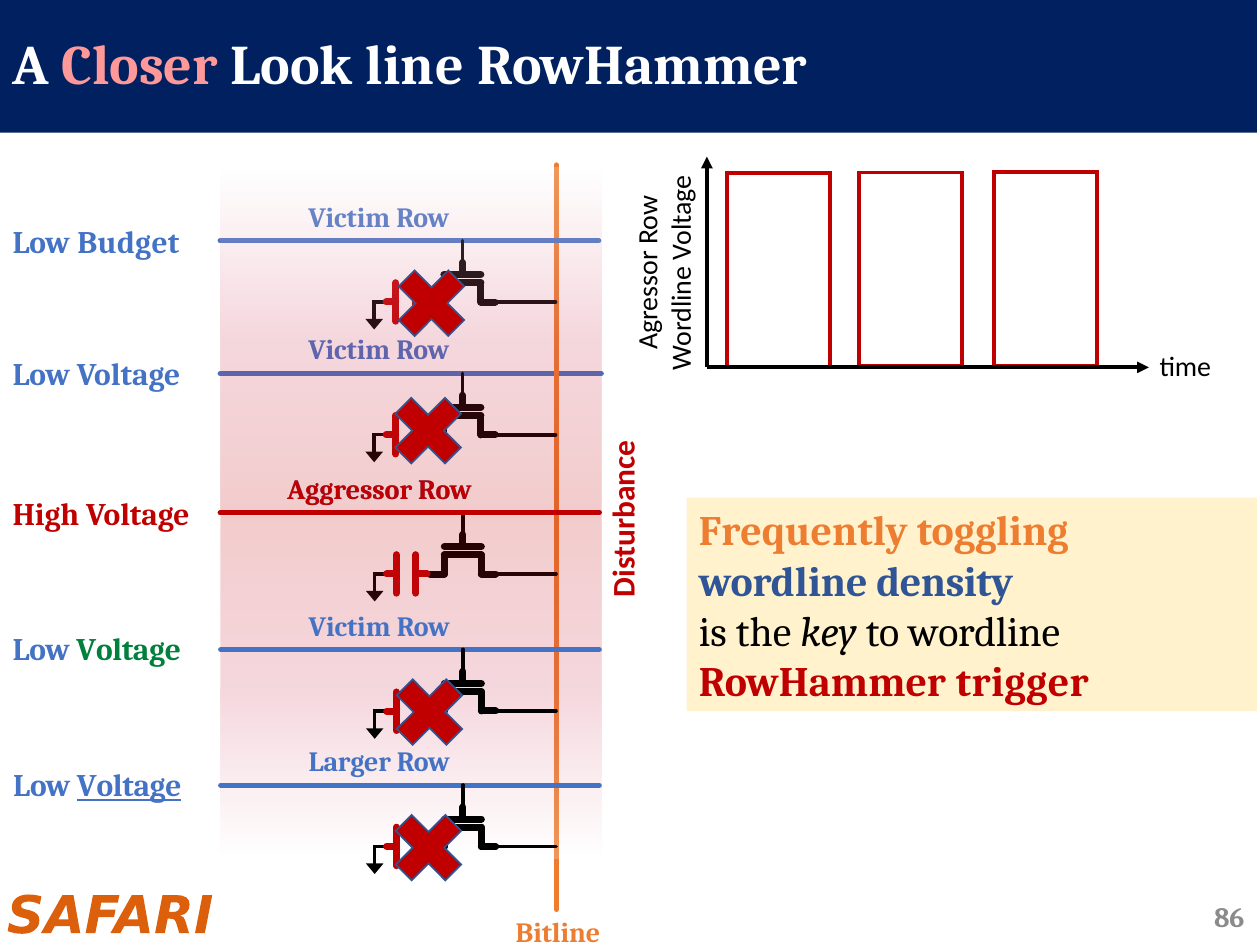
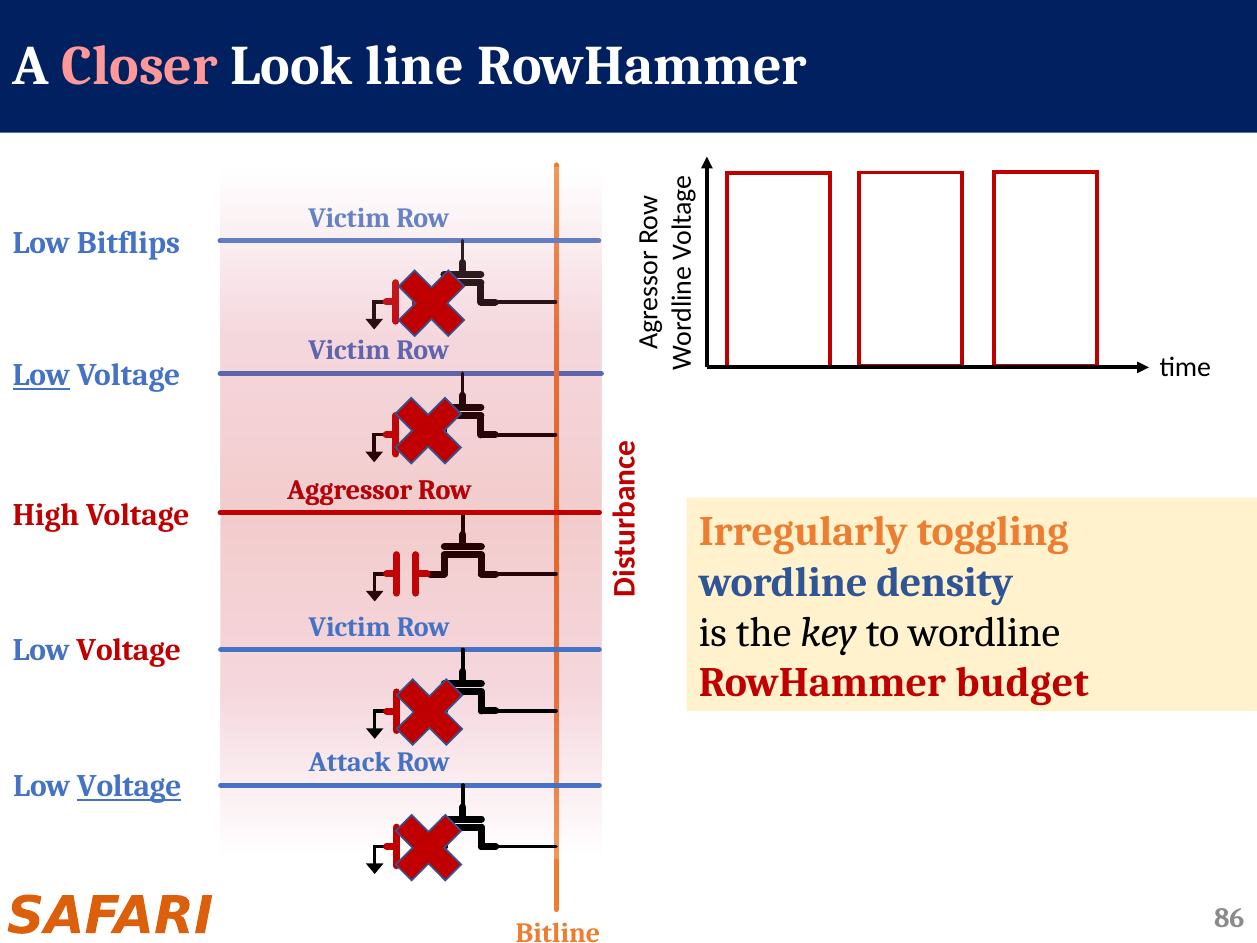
Budget: Budget -> Bitflips
Low at (41, 375) underline: none -> present
Frequently: Frequently -> Irregularly
Voltage at (129, 650) colour: green -> red
trigger: trigger -> budget
Larger: Larger -> Attack
